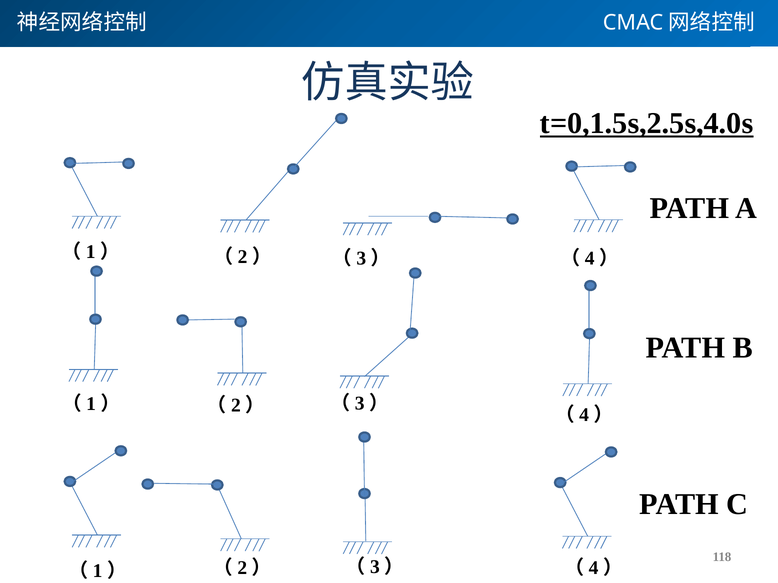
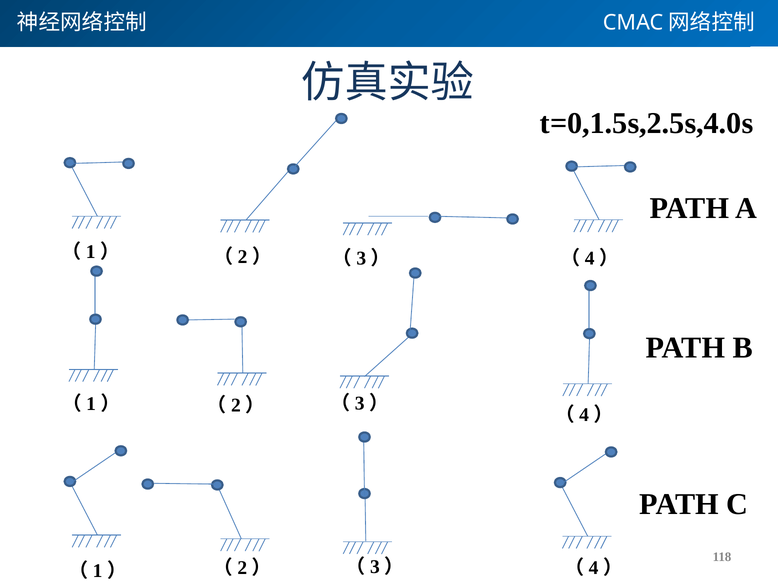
t=0,1.5s,2.5s,4.0s underline: present -> none
